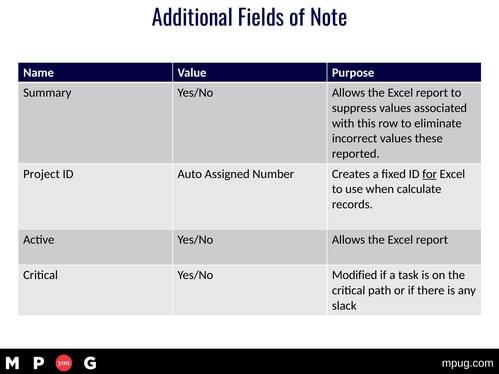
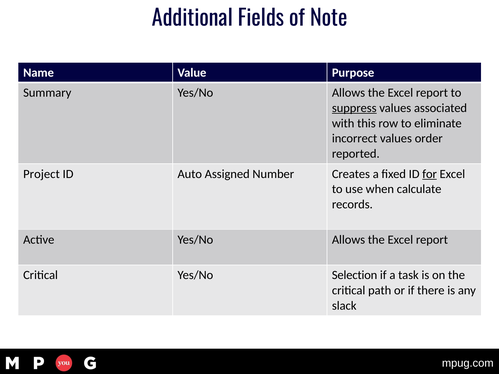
suppress underline: none -> present
these: these -> order
Modified: Modified -> Selection
